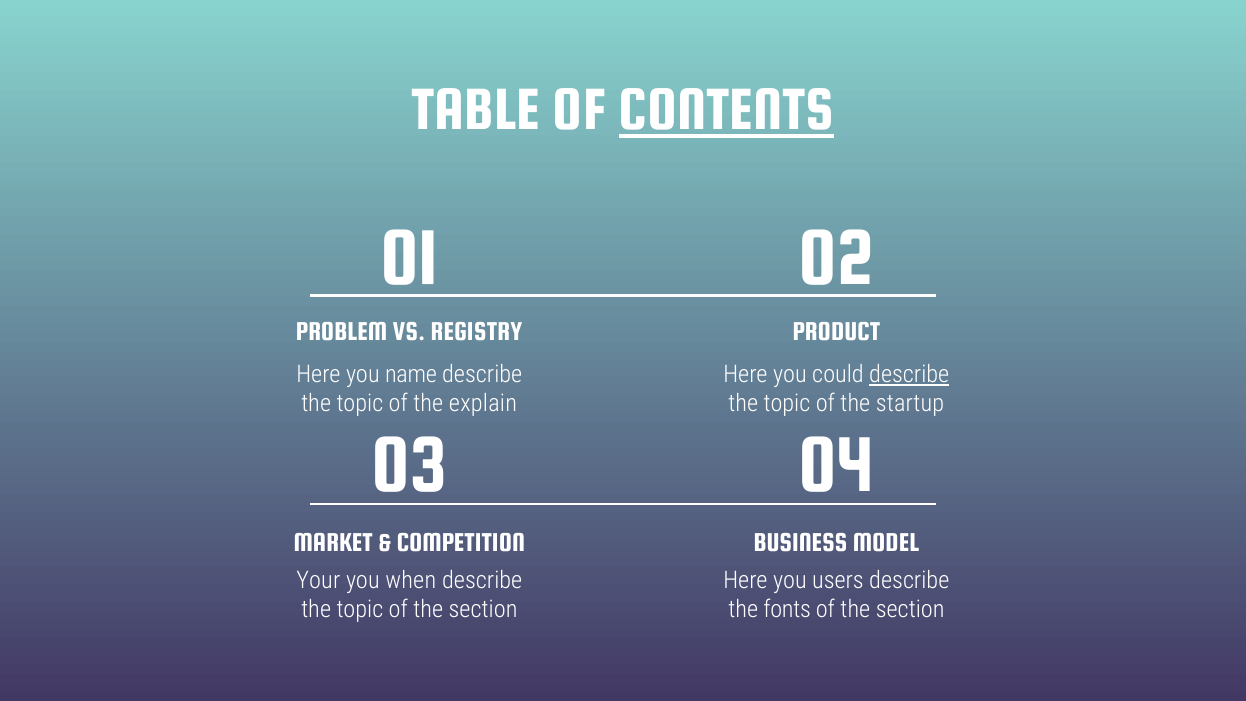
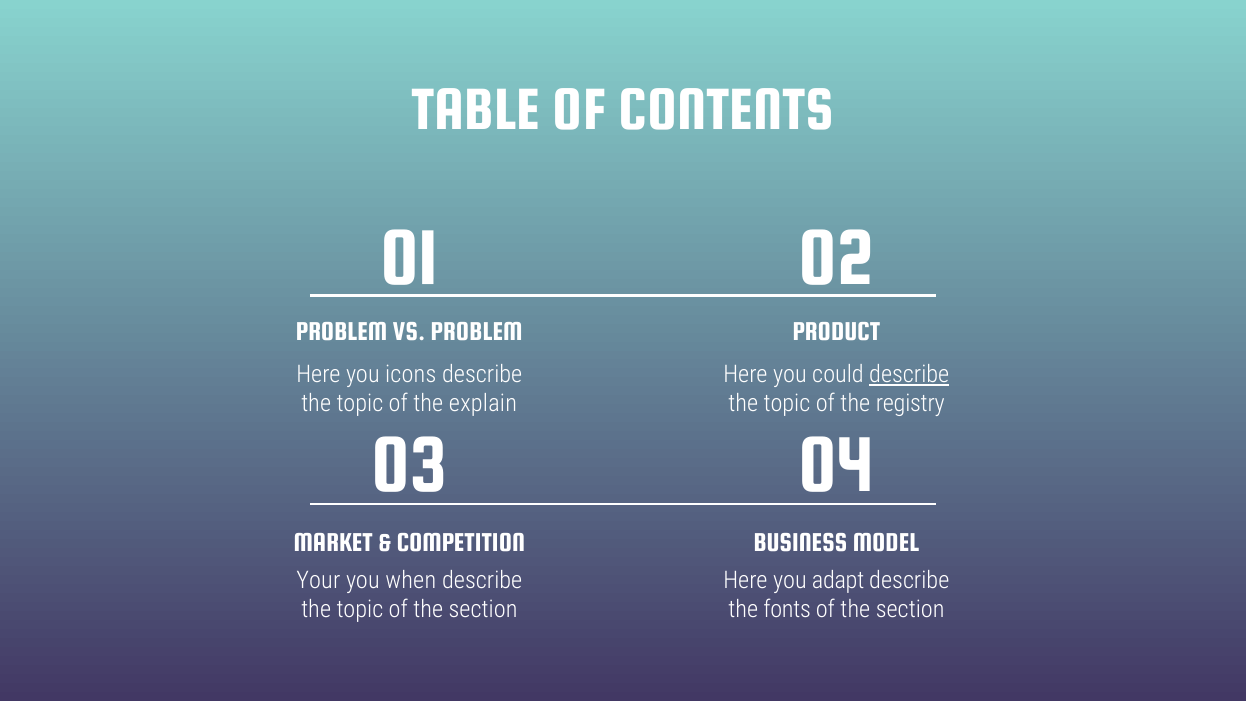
CONTENTS underline: present -> none
VS REGISTRY: REGISTRY -> PROBLEM
name: name -> icons
startup: startup -> registry
users: users -> adapt
